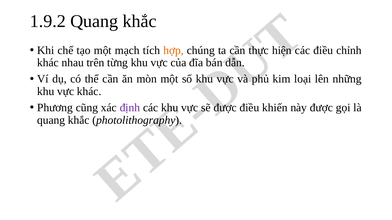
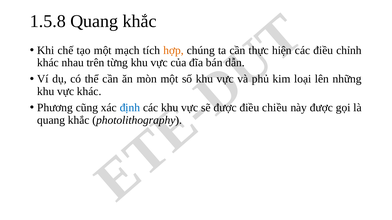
1.9.2: 1.9.2 -> 1.5.8
định colour: purple -> blue
khiến: khiến -> chiều
